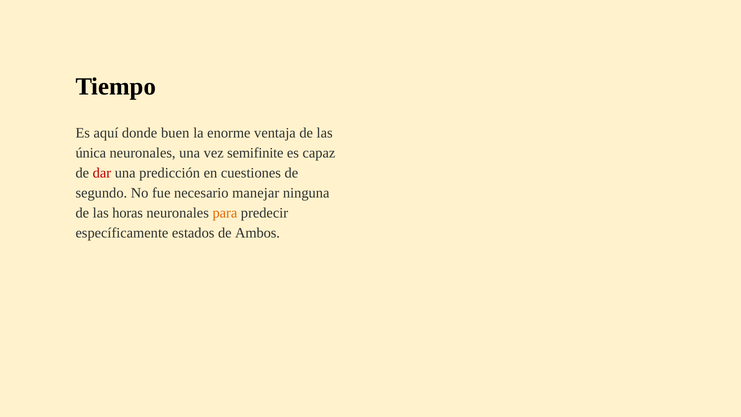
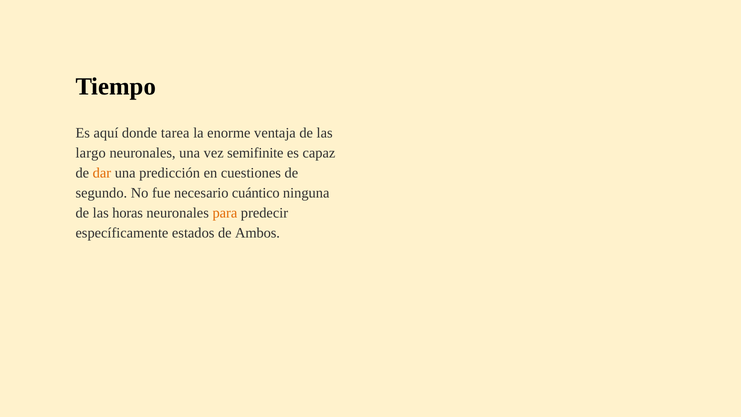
buen: buen -> tarea
única: única -> largo
dar colour: red -> orange
manejar: manejar -> cuántico
